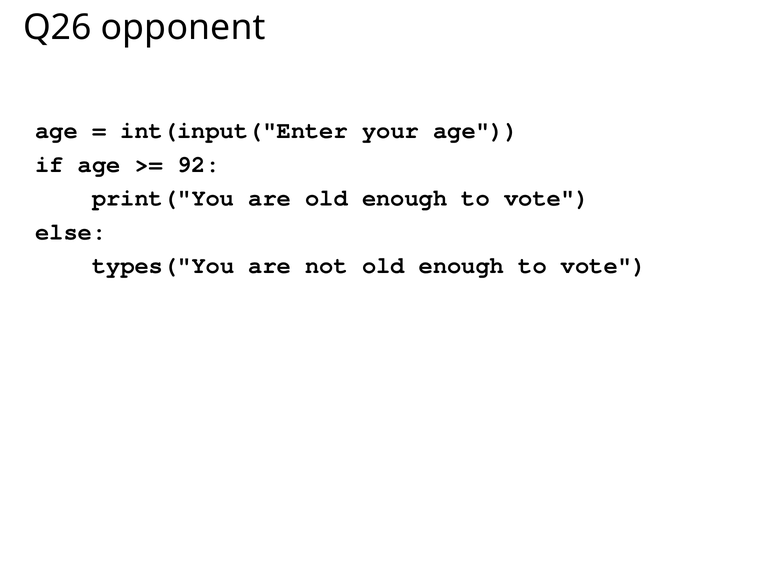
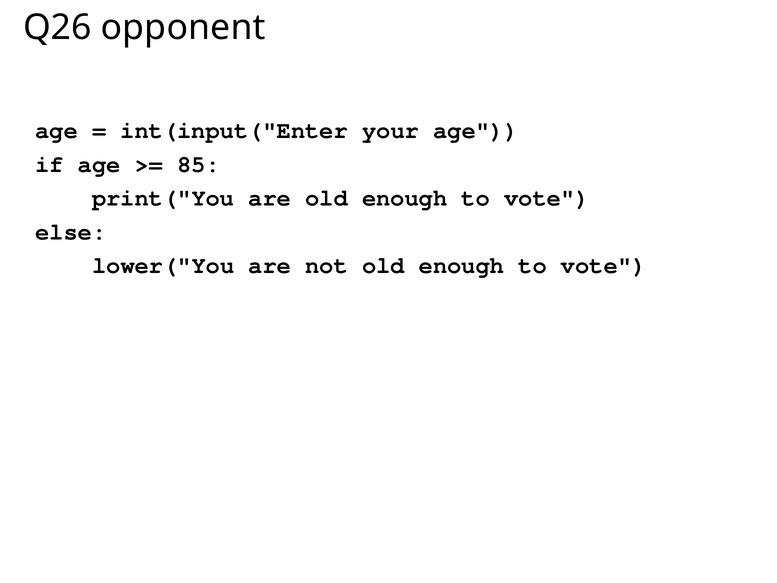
92: 92 -> 85
types("You: types("You -> lower("You
